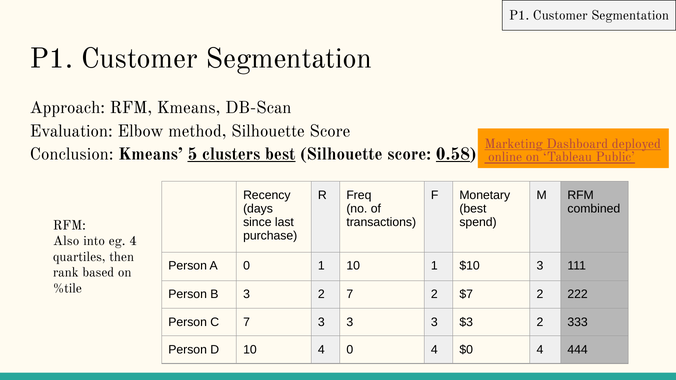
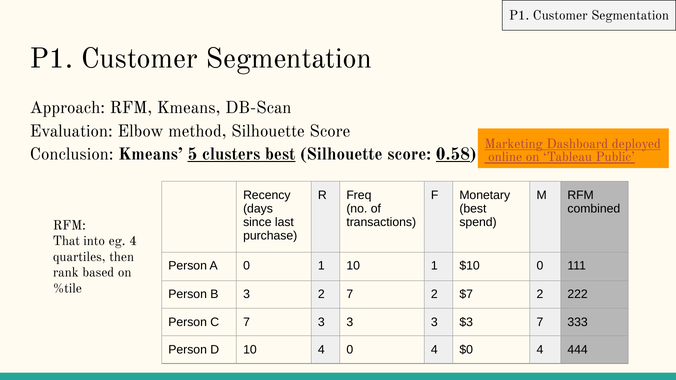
Also: Also -> That
$10 3: 3 -> 0
$3 2: 2 -> 7
